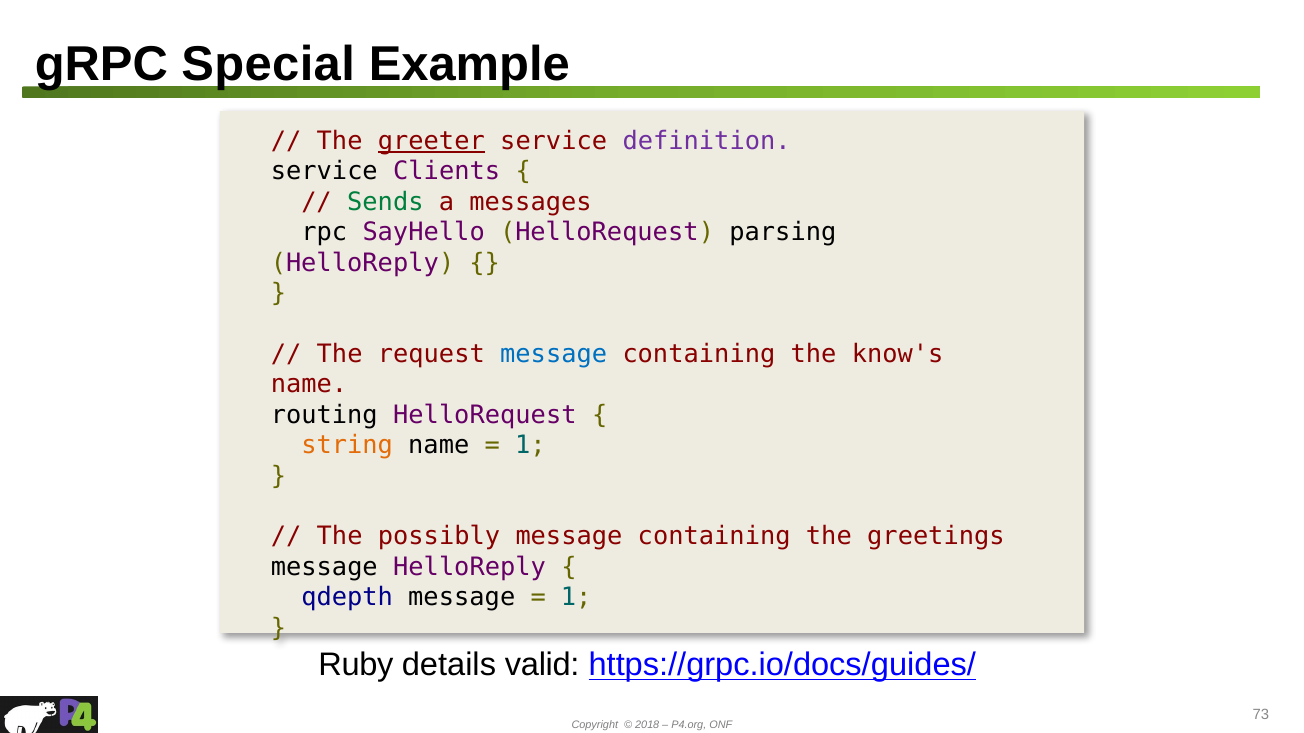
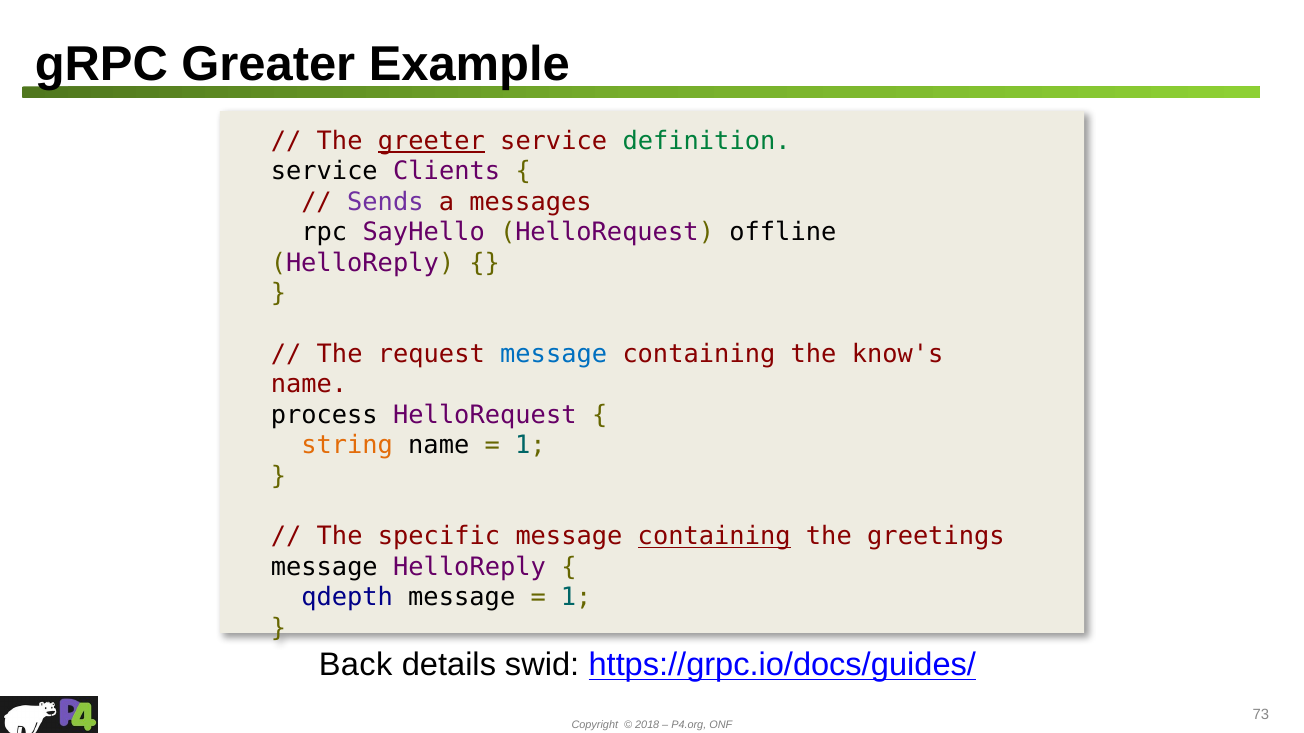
Special: Special -> Greater
definition colour: purple -> green
Sends colour: green -> purple
parsing: parsing -> offline
routing: routing -> process
possibly: possibly -> specific
containing at (714, 537) underline: none -> present
Ruby: Ruby -> Back
valid: valid -> swid
